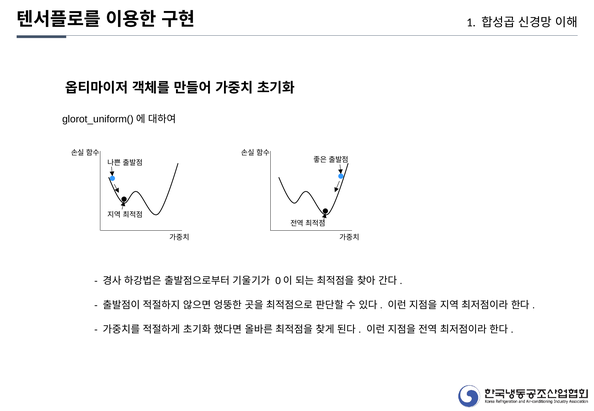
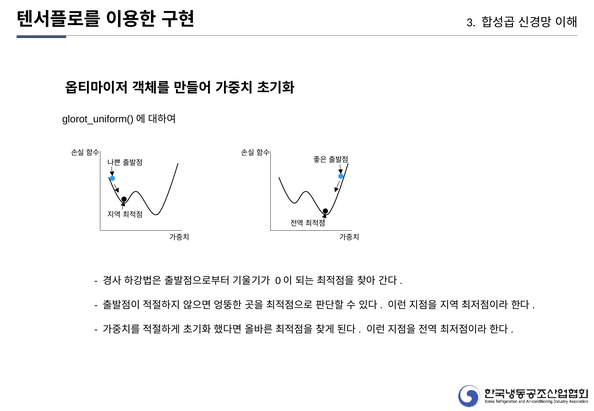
1: 1 -> 3
